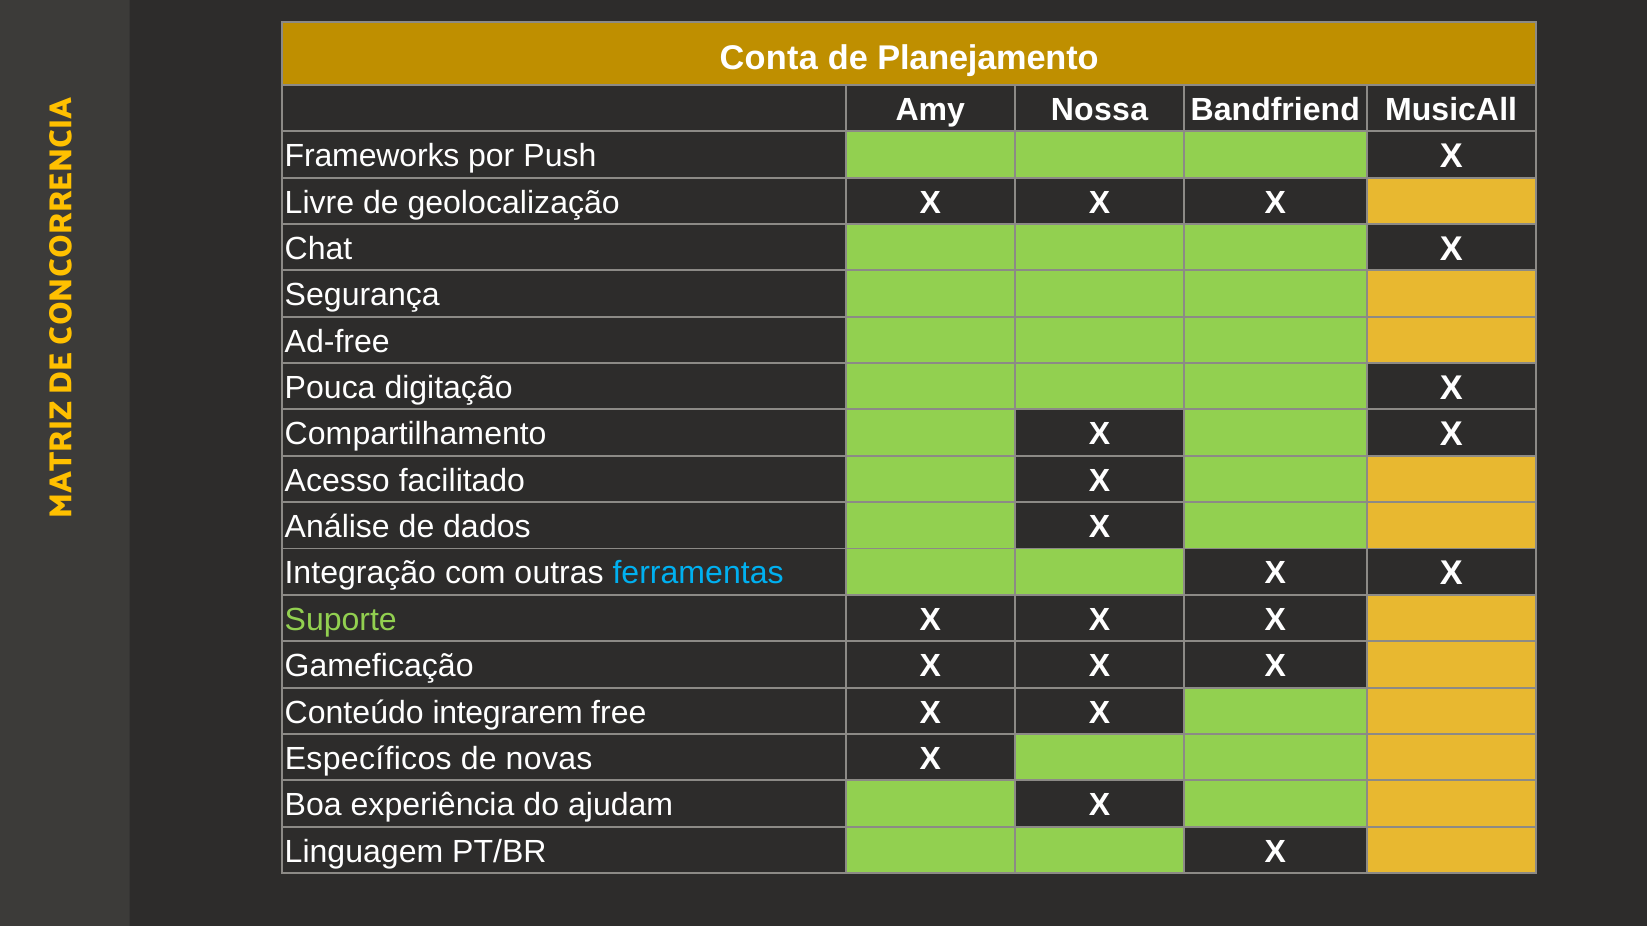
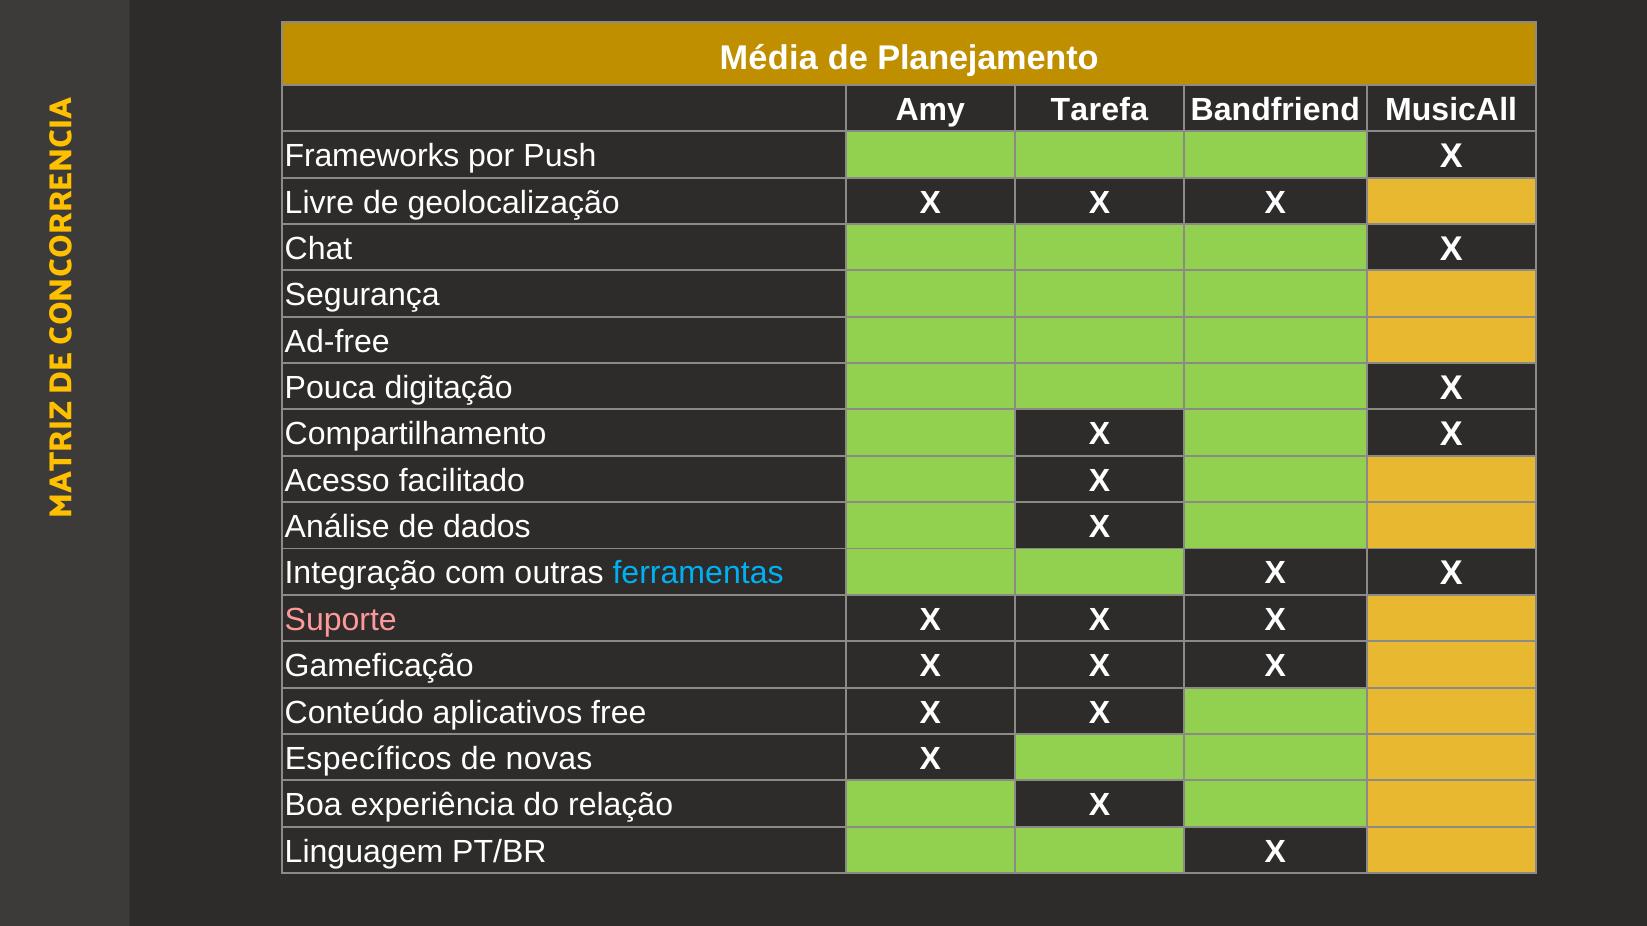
Conta: Conta -> Média
Nossa: Nossa -> Tarefa
Suporte colour: light green -> pink
integrarem: integrarem -> aplicativos
ajudam: ajudam -> relação
